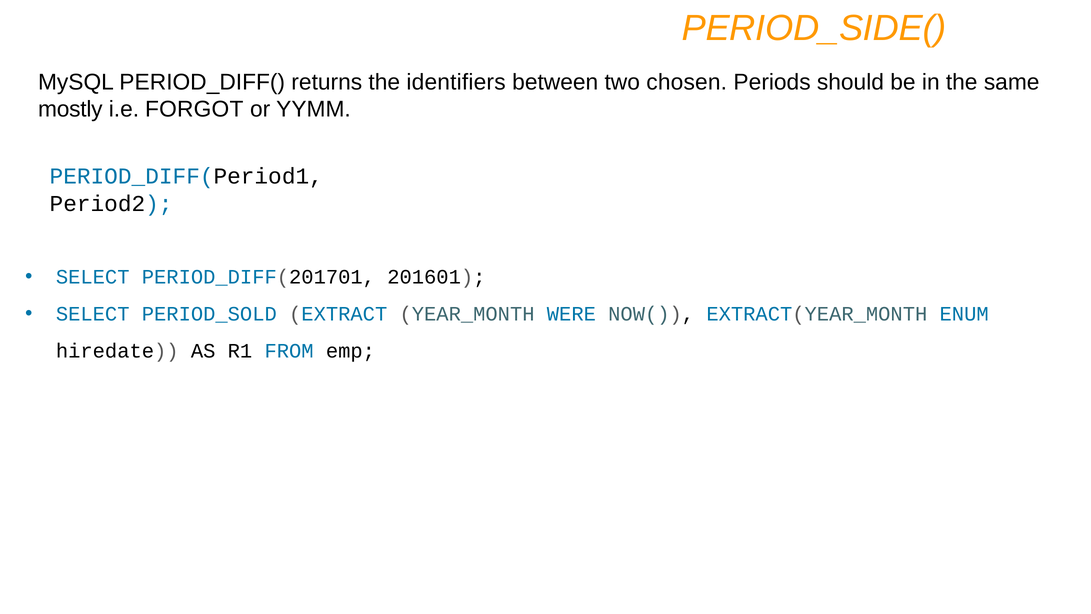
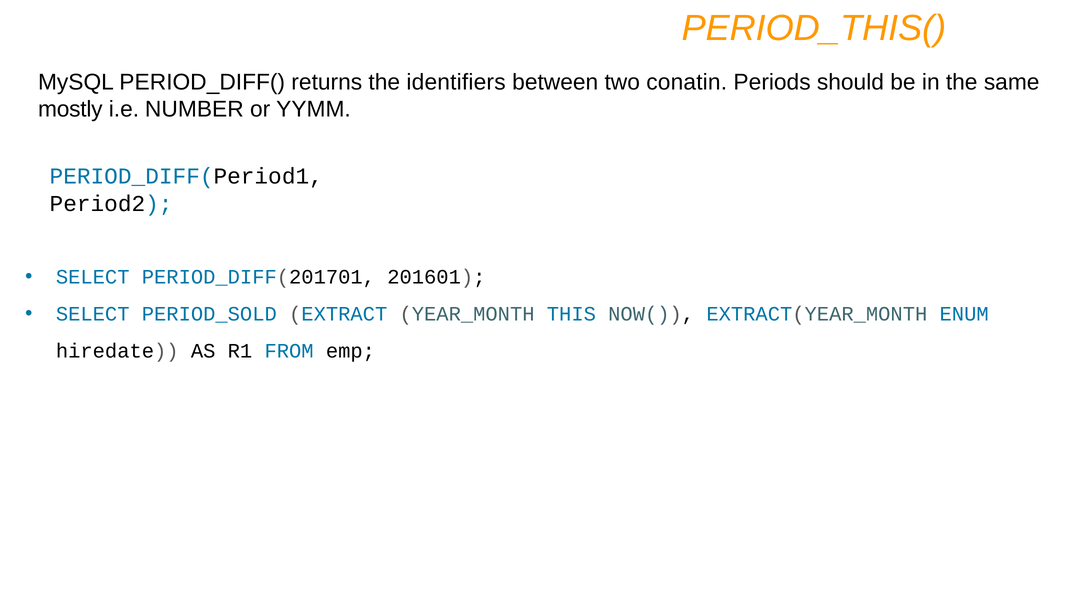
PERIOD_SIDE(: PERIOD_SIDE( -> PERIOD_THIS(
chosen: chosen -> conatin
FORGOT: FORGOT -> NUMBER
WERE: WERE -> THIS
